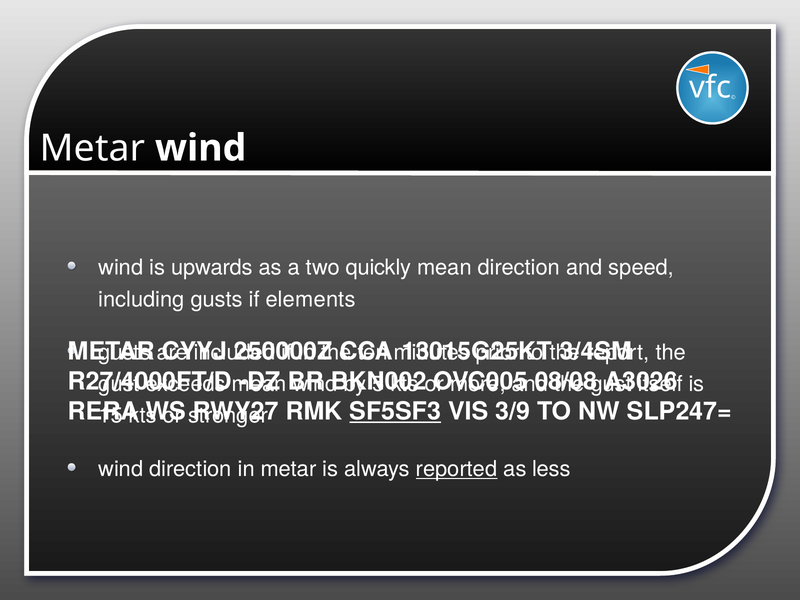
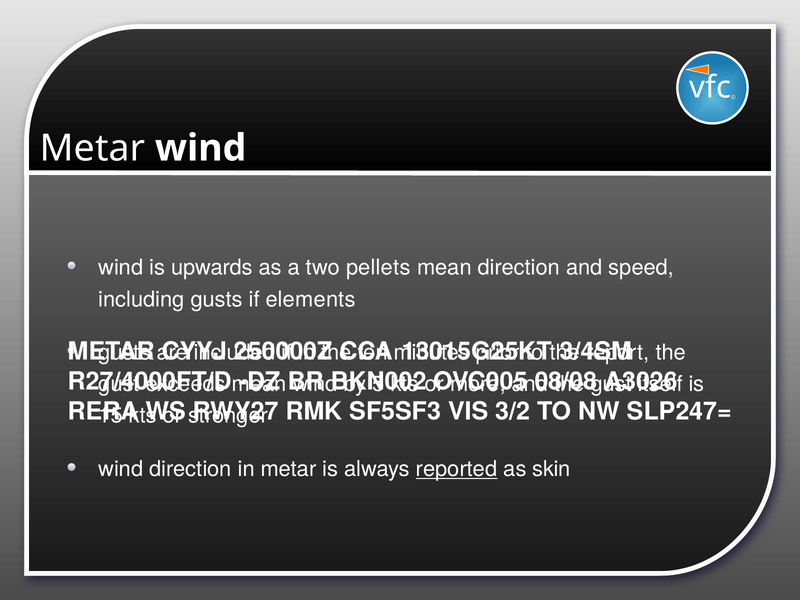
quickly: quickly -> pellets
SF5SF3 underline: present -> none
3/9: 3/9 -> 3/2
less: less -> skin
